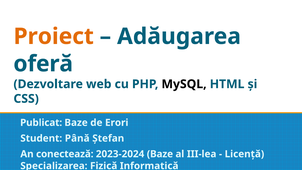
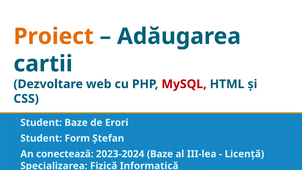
oferă: oferă -> cartii
MySQL colour: black -> red
Publicat at (41, 123): Publicat -> Student
Până: Până -> Form
